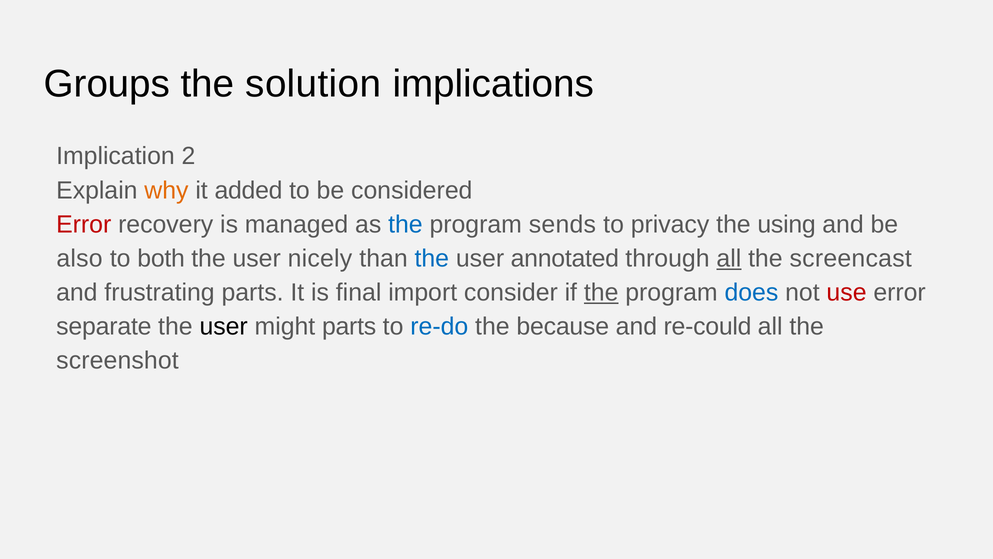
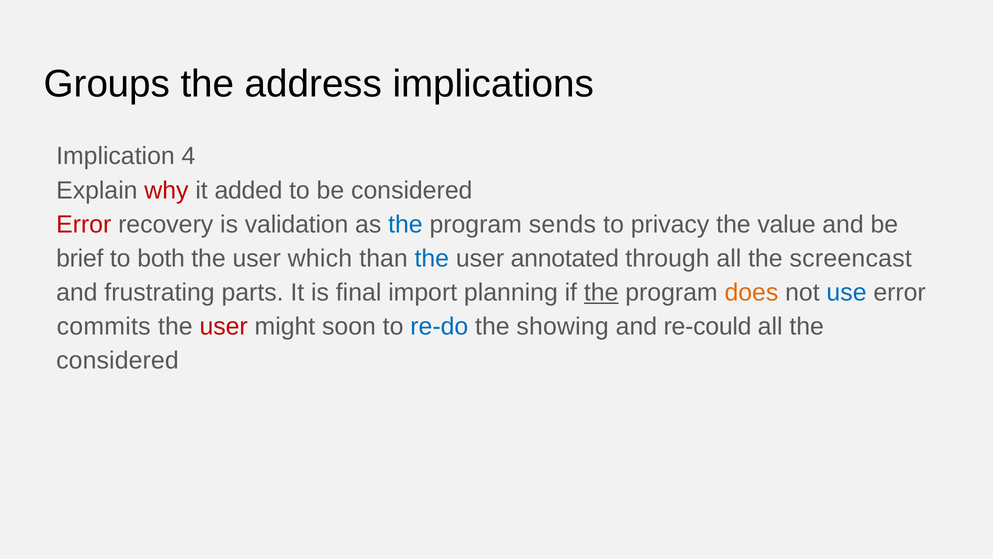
solution: solution -> address
2: 2 -> 4
why colour: orange -> red
managed: managed -> validation
using: using -> value
also: also -> brief
nicely: nicely -> which
all at (729, 258) underline: present -> none
consider: consider -> planning
does colour: blue -> orange
use colour: red -> blue
separate: separate -> commits
user at (224, 326) colour: black -> red
might parts: parts -> soon
because: because -> showing
screenshot at (117, 360): screenshot -> considered
